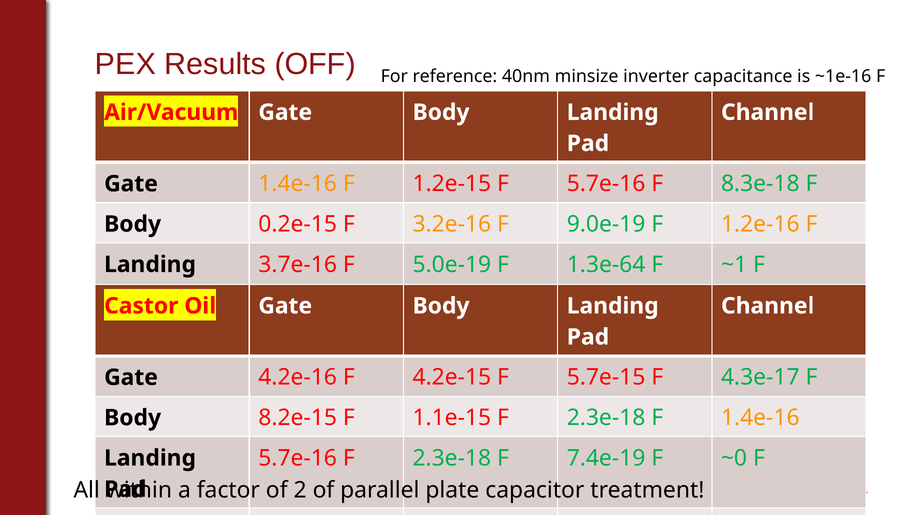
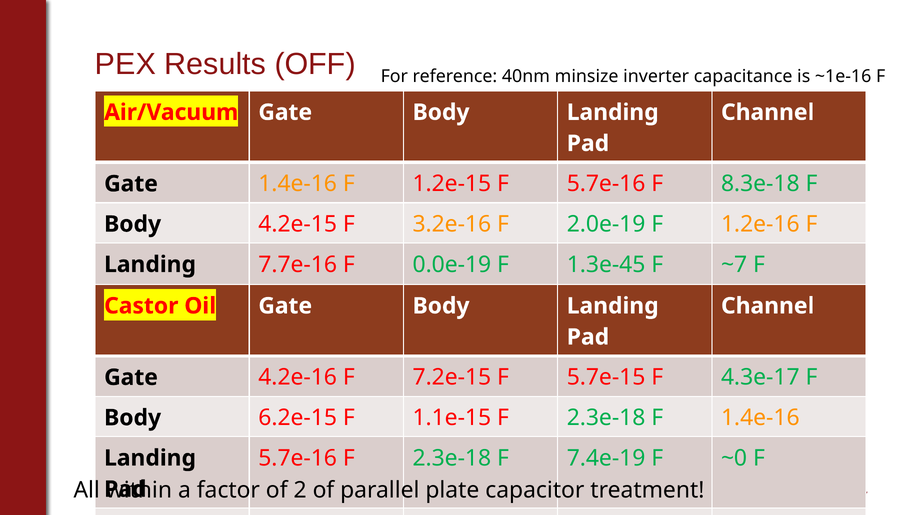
0.2e-15: 0.2e-15 -> 4.2e-15
9.0e-19: 9.0e-19 -> 2.0e-19
3.7e-16: 3.7e-16 -> 7.7e-16
5.0e-19: 5.0e-19 -> 0.0e-19
1.3e-64: 1.3e-64 -> 1.3e-45
~1: ~1 -> ~7
4.2e-15: 4.2e-15 -> 7.2e-15
8.2e-15: 8.2e-15 -> 6.2e-15
